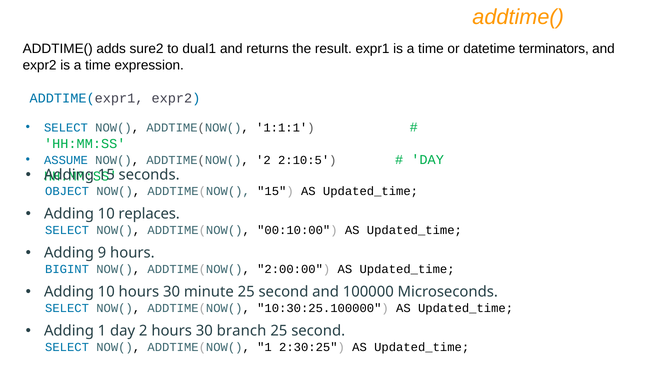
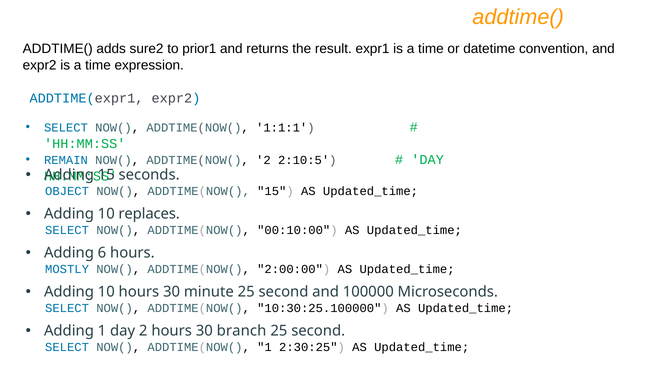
dual1: dual1 -> prior1
terminators: terminators -> convention
ASSUME: ASSUME -> REMAIN
9: 9 -> 6
BIGINT: BIGINT -> MOSTLY
